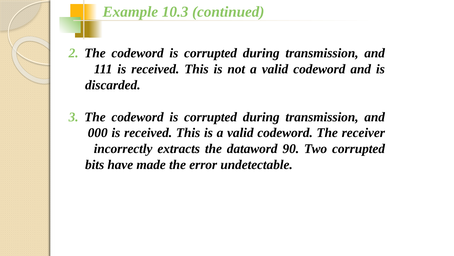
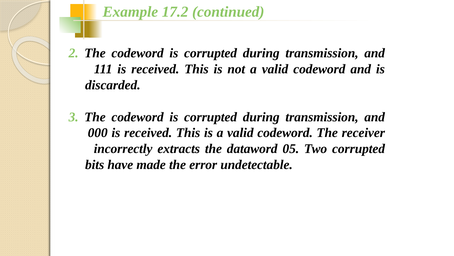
10.3: 10.3 -> 17.2
90: 90 -> 05
